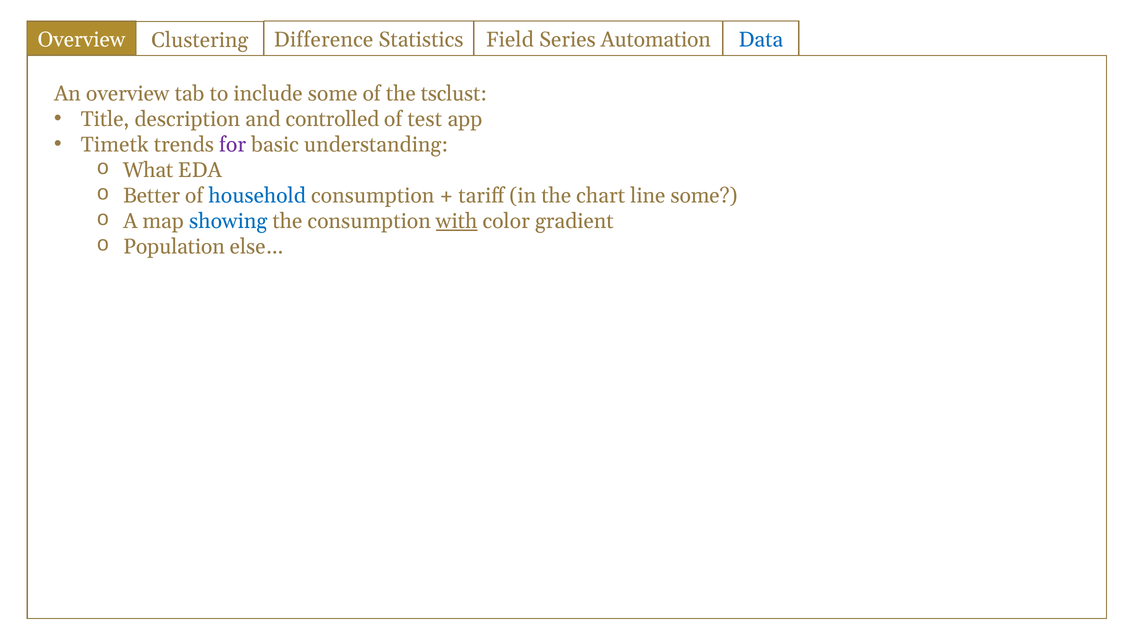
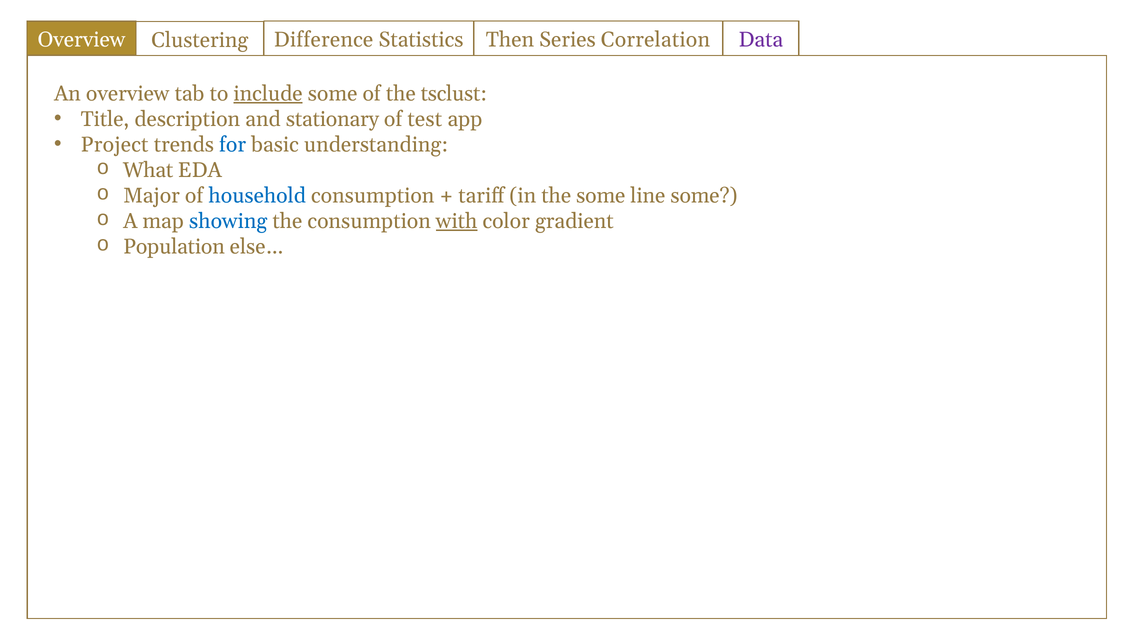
Field: Field -> Then
Automation: Automation -> Correlation
Data colour: blue -> purple
include underline: none -> present
controlled: controlled -> stationary
Timetk: Timetk -> Project
for colour: purple -> blue
Better: Better -> Major
the chart: chart -> some
